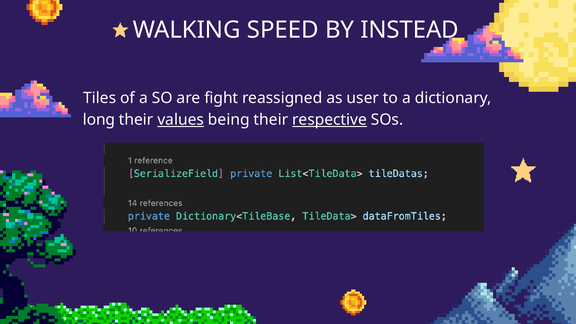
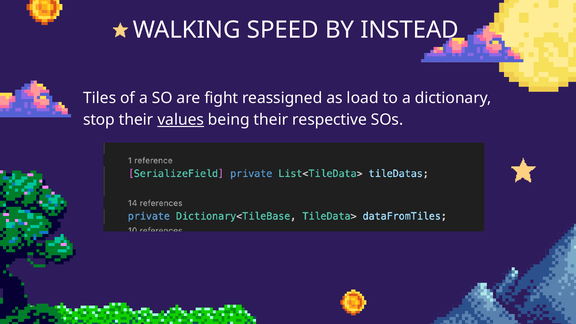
user: user -> load
long: long -> stop
respective underline: present -> none
